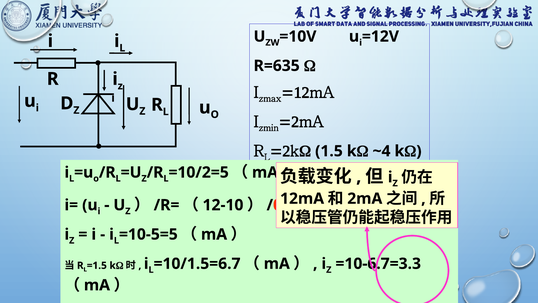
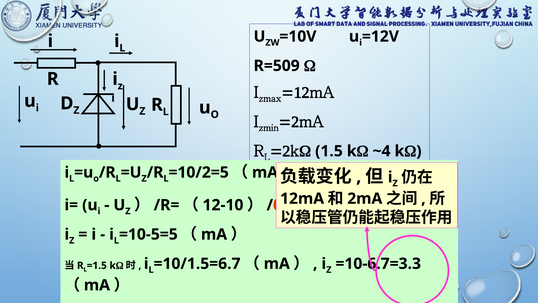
R=635: R=635 -> R=509
